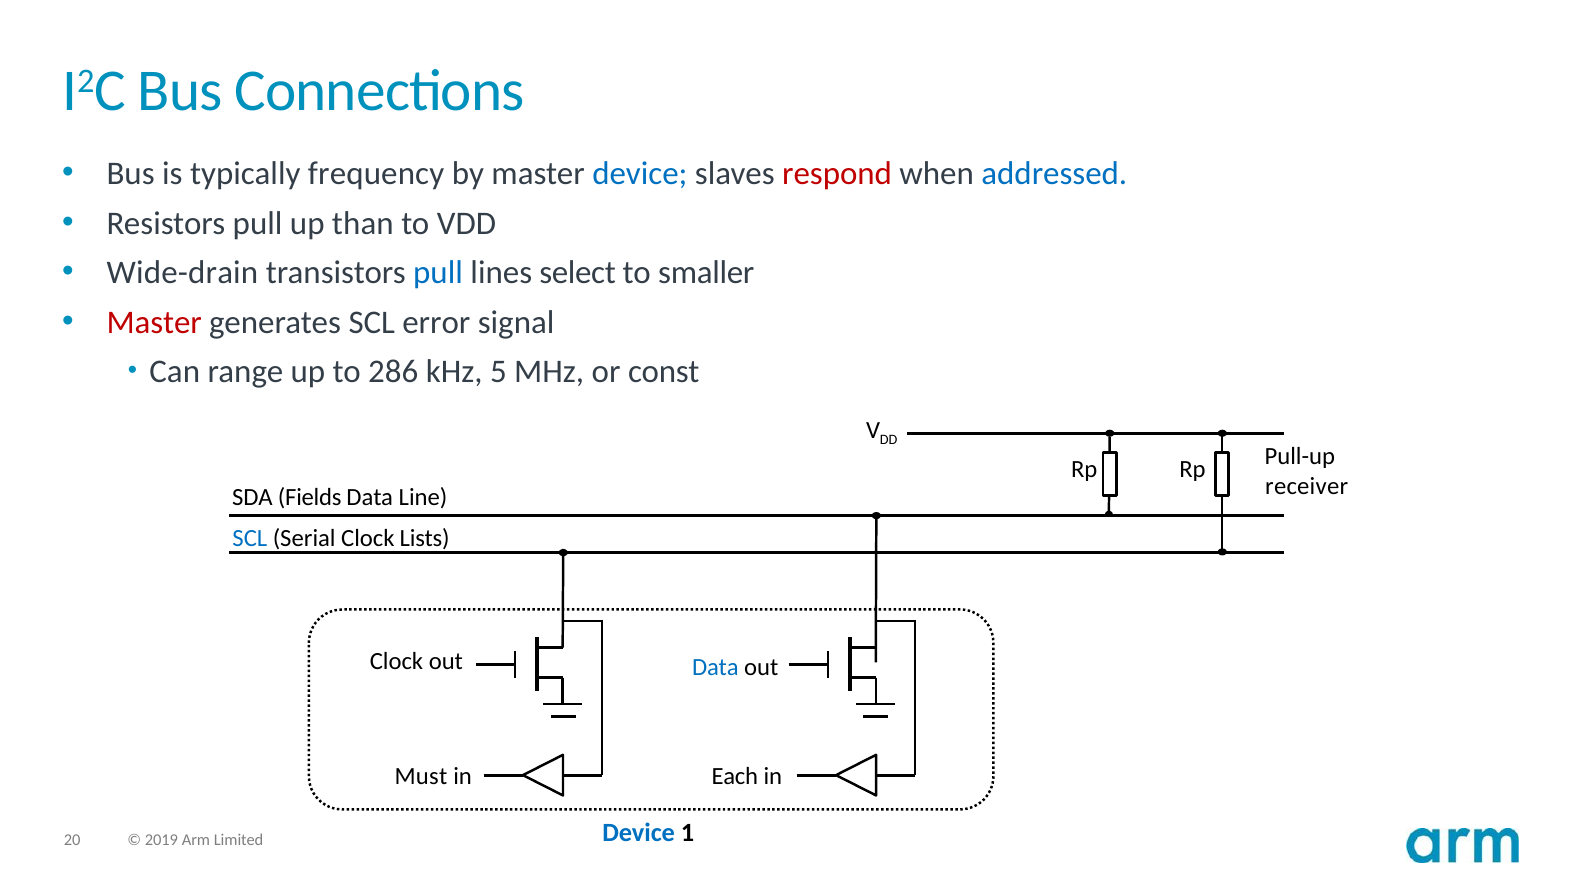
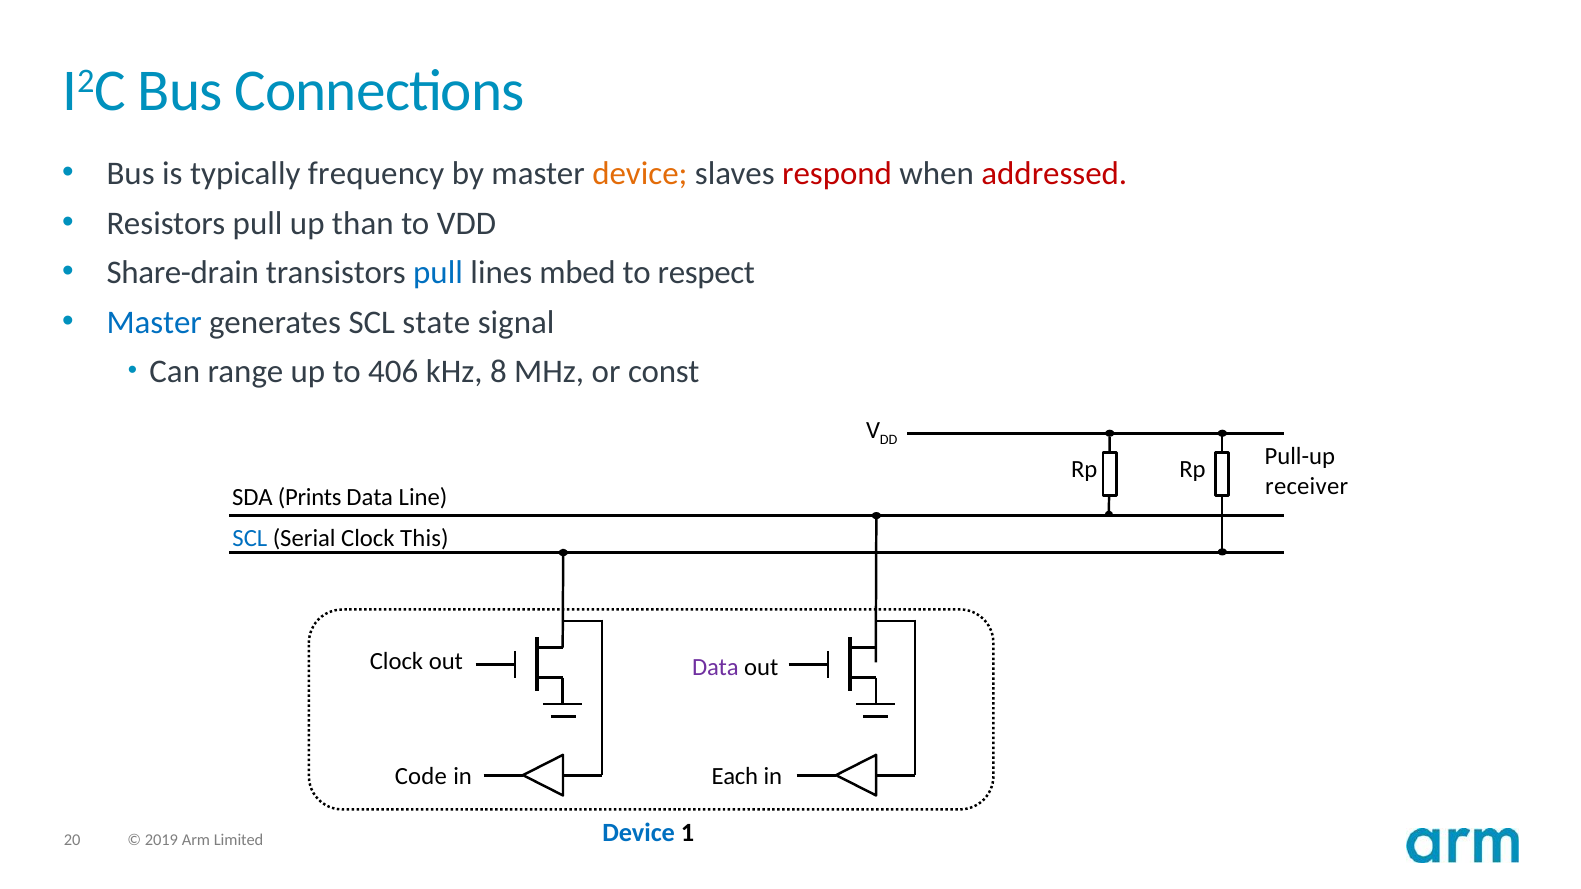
device at (640, 174) colour: blue -> orange
addressed colour: blue -> red
Wide-drain: Wide-drain -> Share-drain
select: select -> mbed
smaller: smaller -> respect
Master at (154, 322) colour: red -> blue
error: error -> state
286: 286 -> 406
5: 5 -> 8
Fields: Fields -> Prints
Lists: Lists -> This
Data at (715, 668) colour: blue -> purple
Must: Must -> Code
